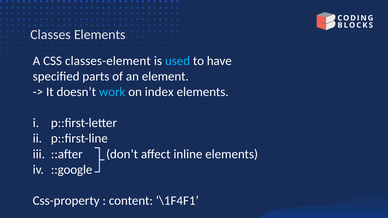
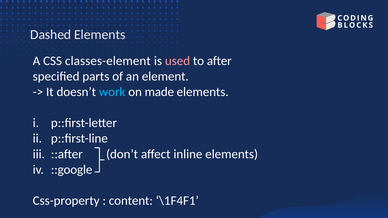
Classes: Classes -> Dashed
used colour: light blue -> pink
have: have -> after
index: index -> made
